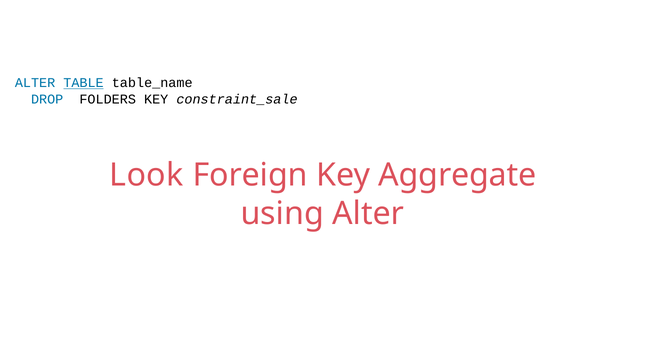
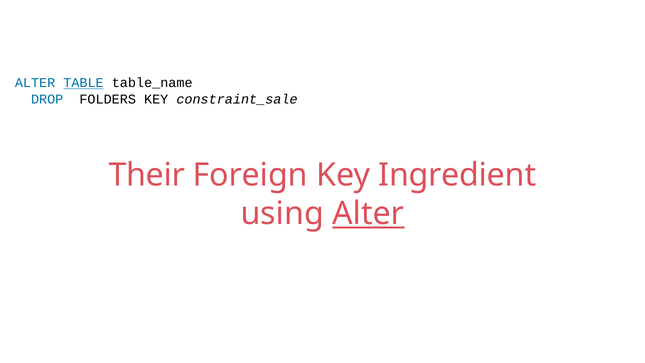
Look: Look -> Their
Aggregate: Aggregate -> Ingredient
Alter at (368, 214) underline: none -> present
